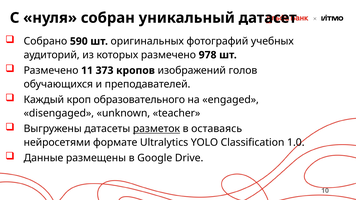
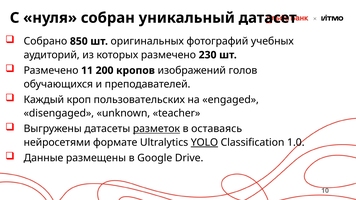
590: 590 -> 850
978: 978 -> 230
373: 373 -> 200
образовательного: образовательного -> пользовательских
YOLO underline: none -> present
